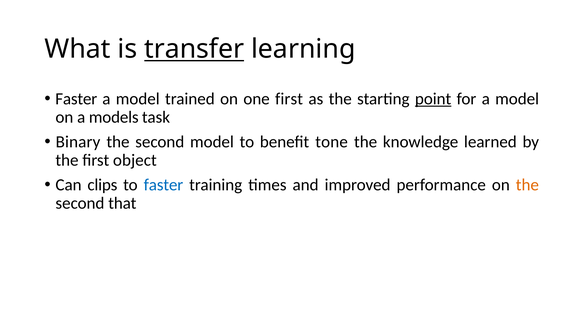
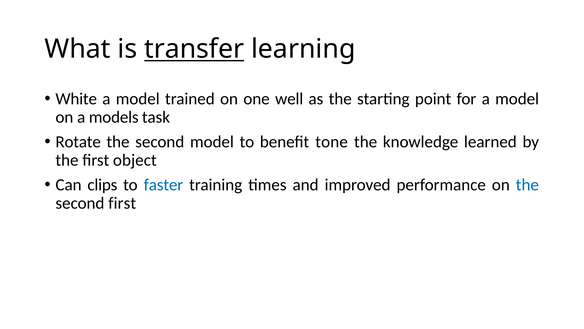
Faster at (76, 99): Faster -> White
one first: first -> well
point underline: present -> none
Binary: Binary -> Rotate
the at (527, 185) colour: orange -> blue
second that: that -> first
